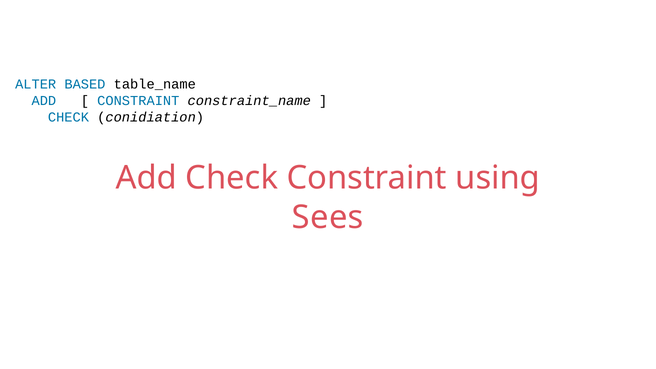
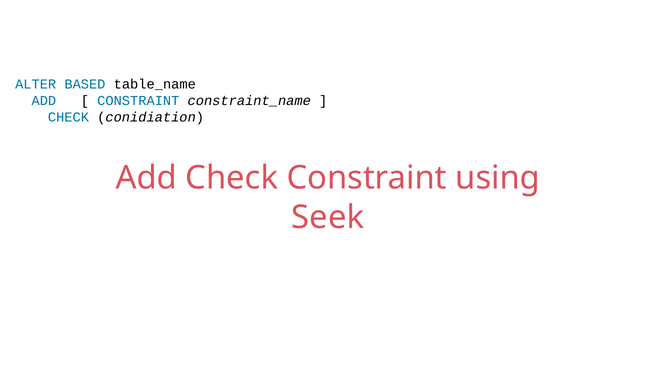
Sees: Sees -> Seek
